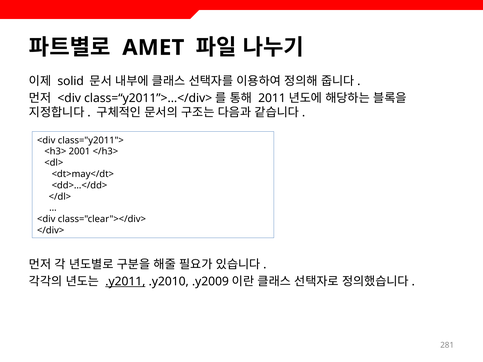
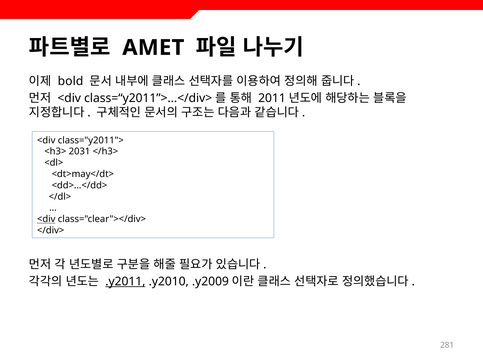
solid: solid -> bold
2001: 2001 -> 2031
<div at (46, 219) underline: none -> present
